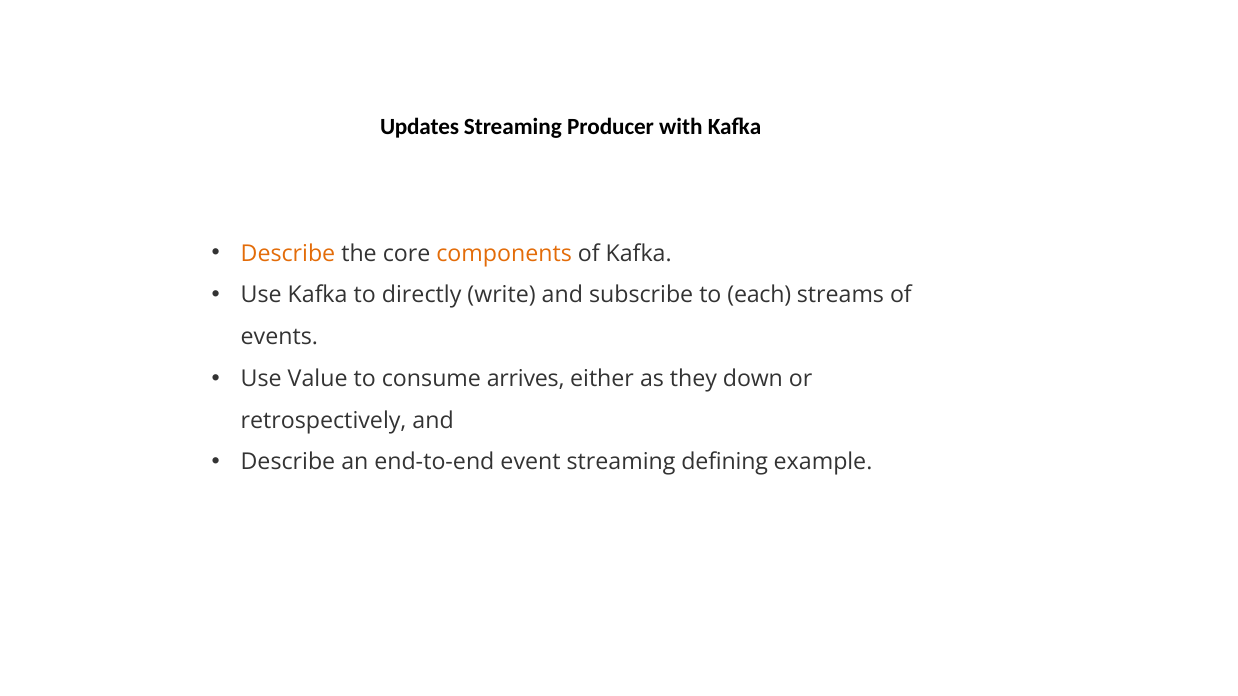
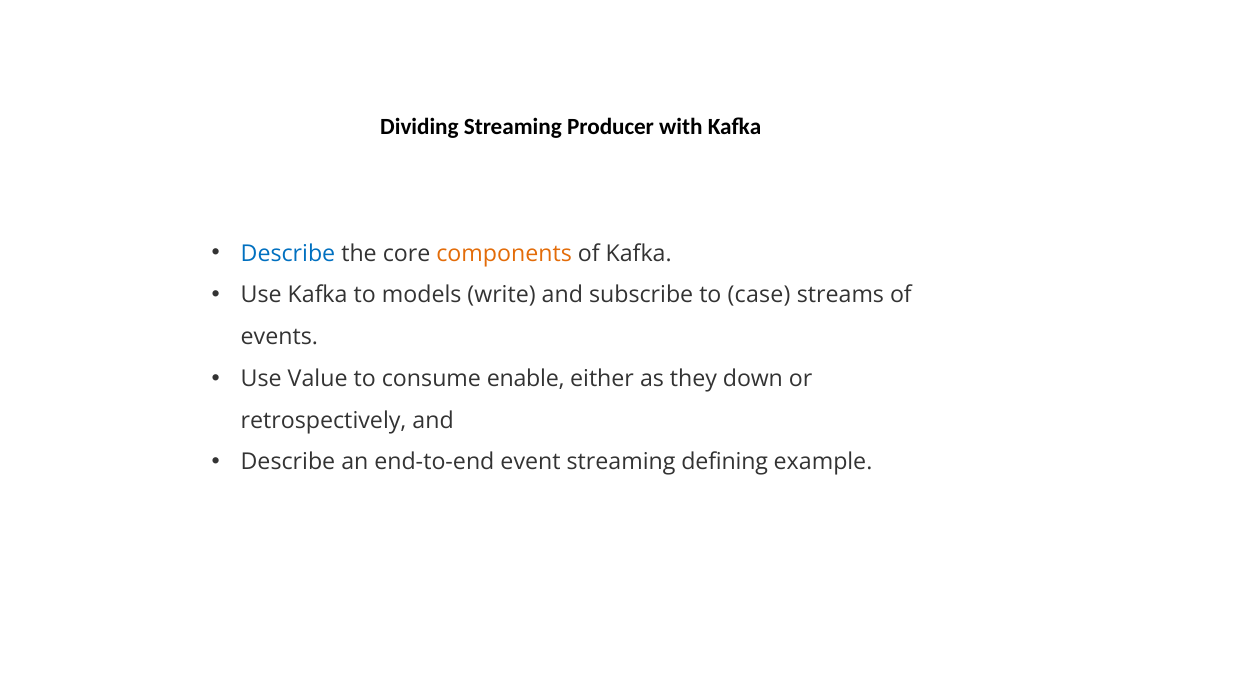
Updates: Updates -> Dividing
Describe at (288, 254) colour: orange -> blue
directly: directly -> models
each: each -> case
arrives: arrives -> enable
